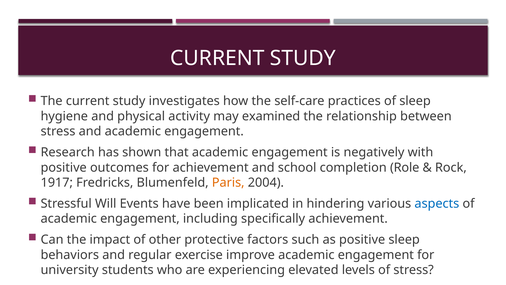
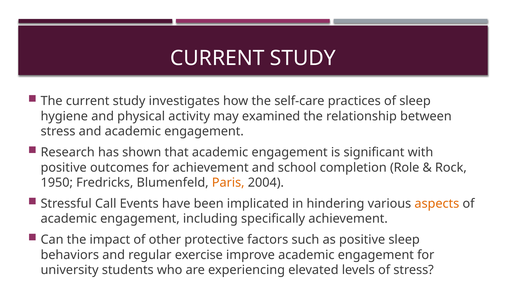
negatively: negatively -> significant
1917: 1917 -> 1950
Will: Will -> Call
aspects colour: blue -> orange
